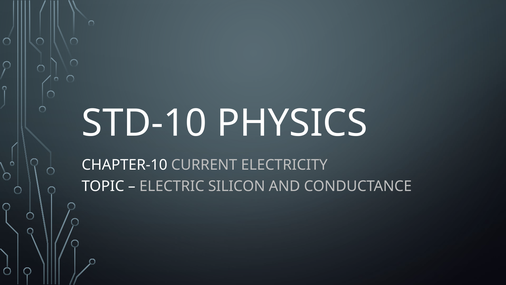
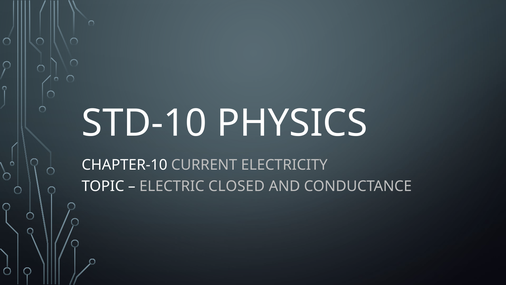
SILICON: SILICON -> CLOSED
